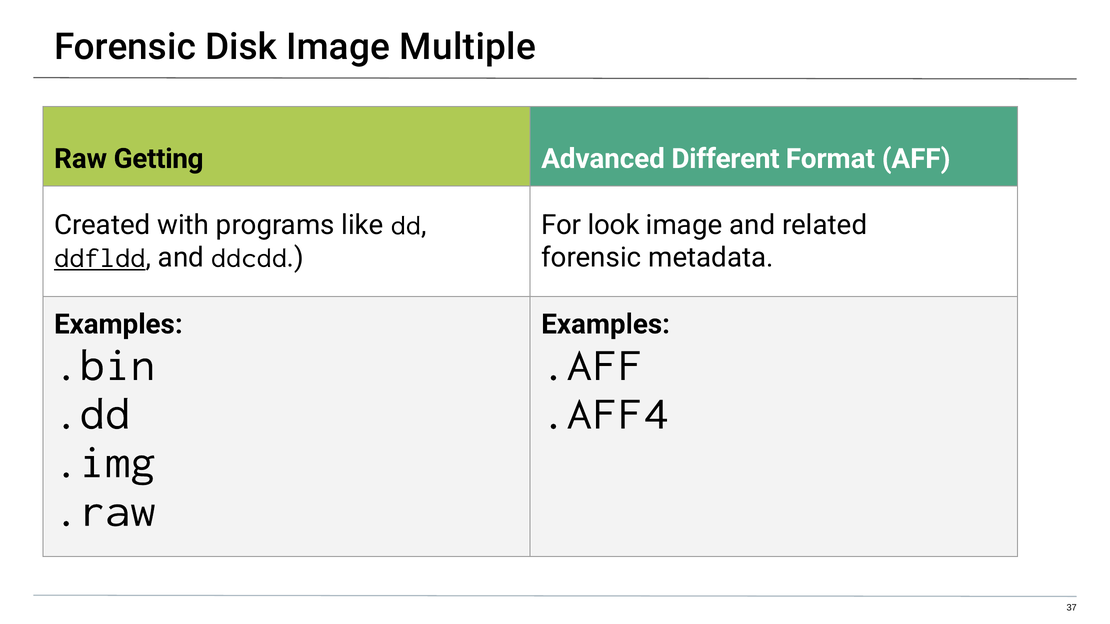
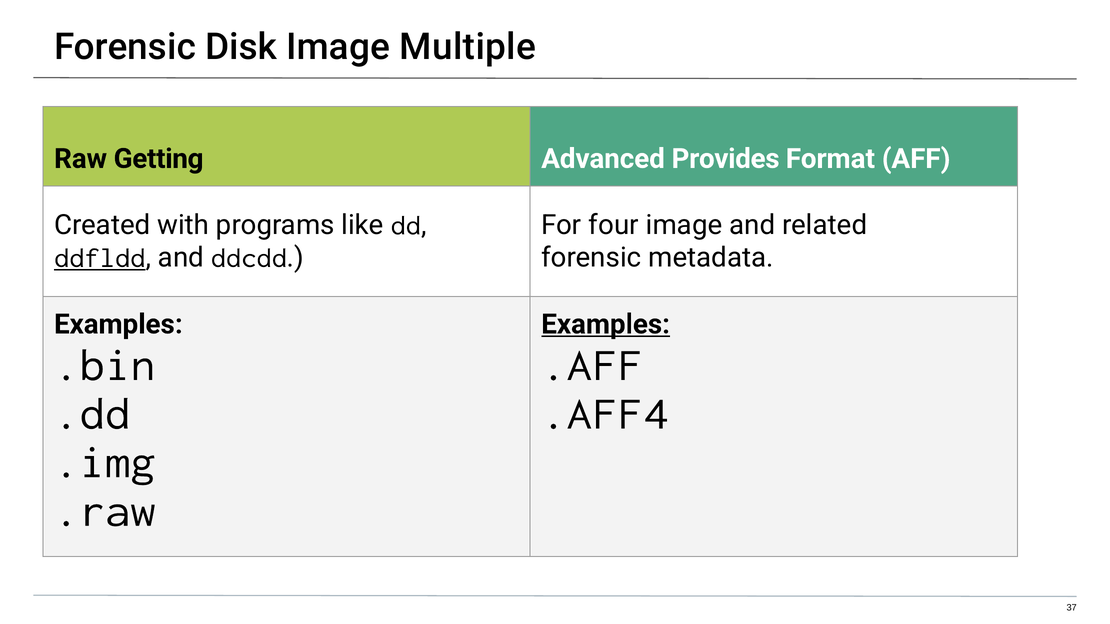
Different: Different -> Provides
look: look -> four
Examples at (606, 324) underline: none -> present
